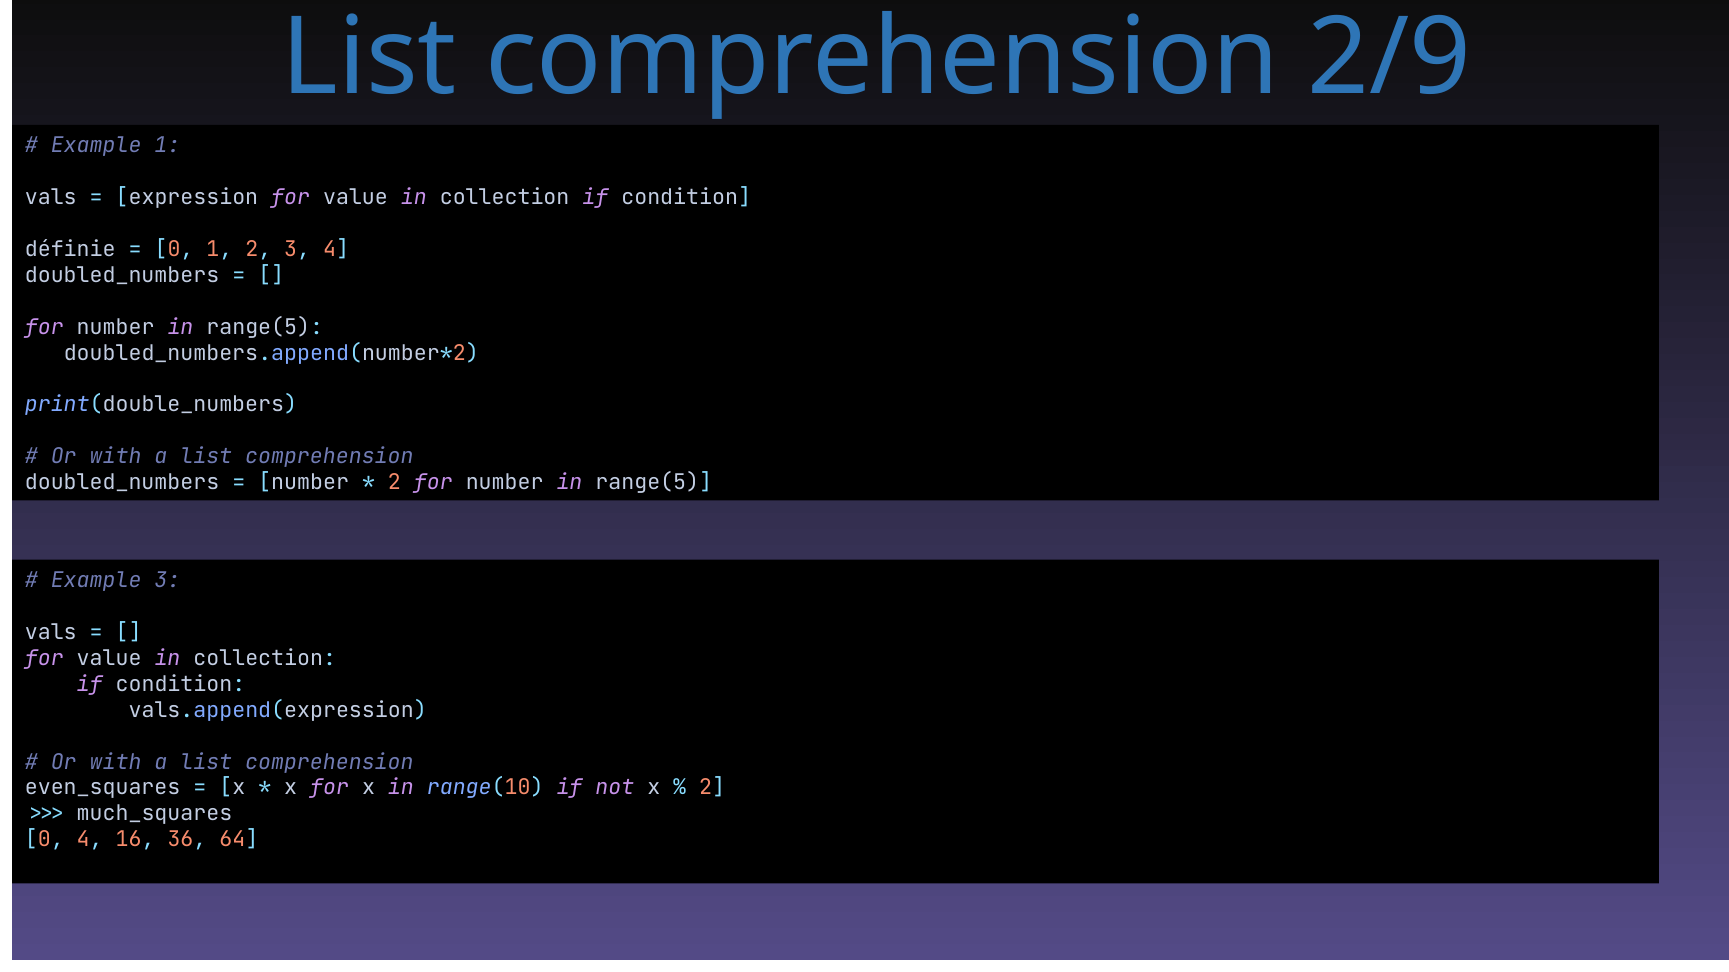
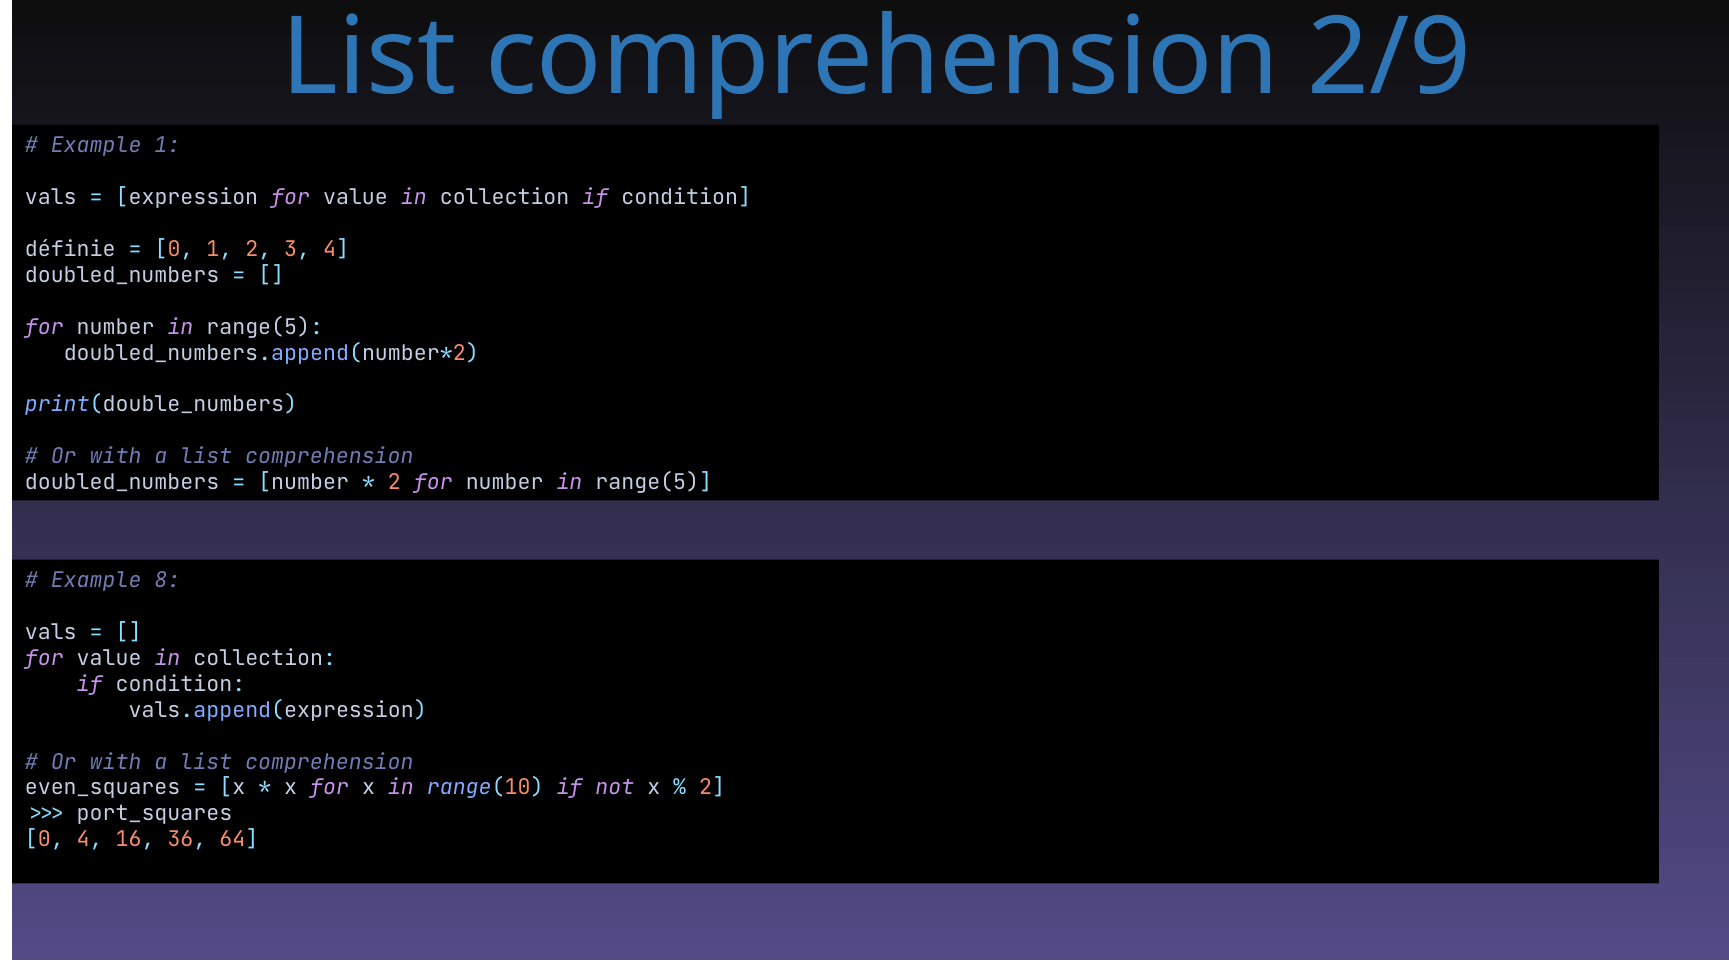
Example 3: 3 -> 8
much_squares: much_squares -> port_squares
